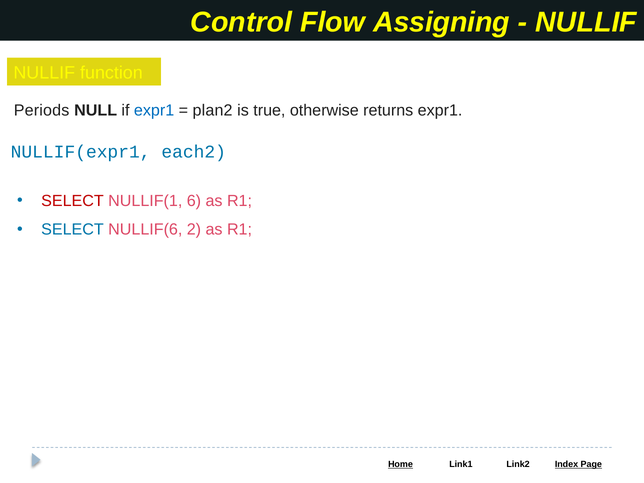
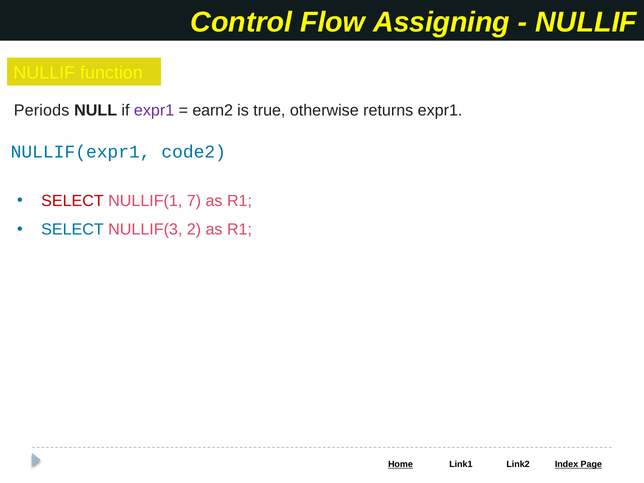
expr1 at (154, 111) colour: blue -> purple
plan2: plan2 -> earn2
each2: each2 -> code2
6: 6 -> 7
NULLIF(6: NULLIF(6 -> NULLIF(3
